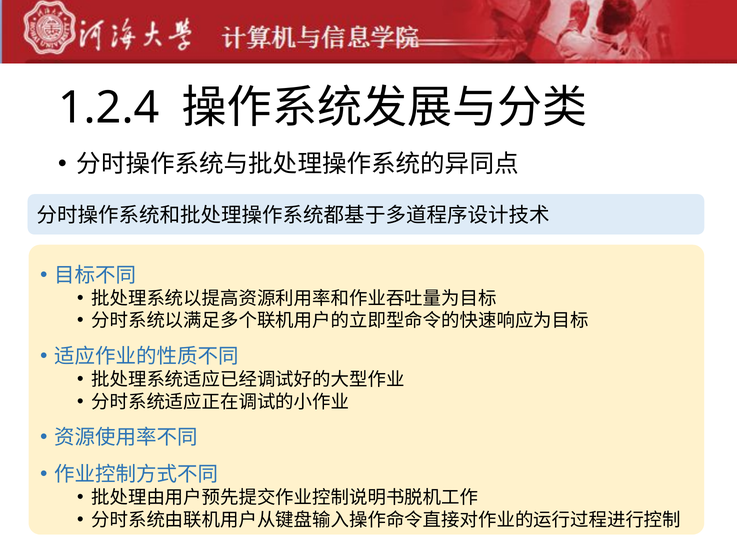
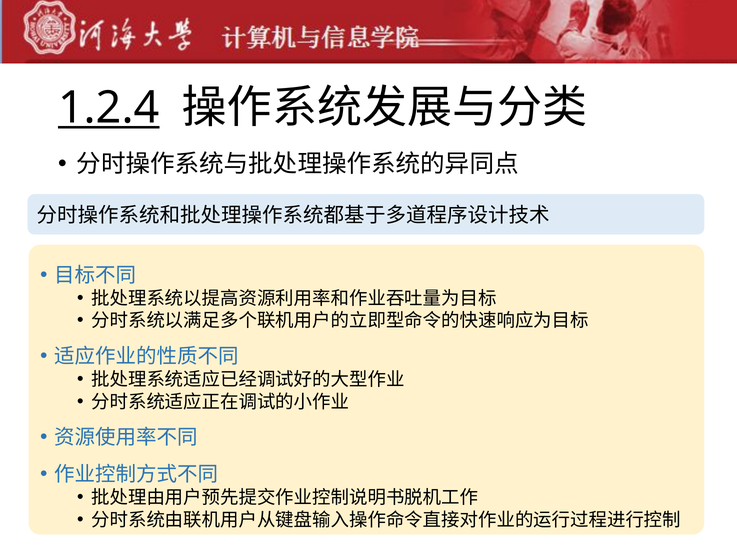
1.2.4 underline: none -> present
